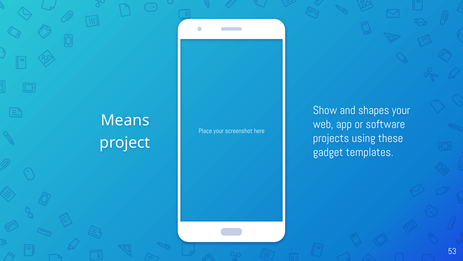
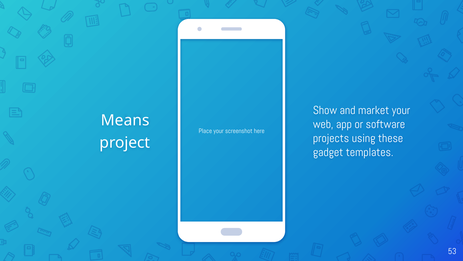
shapes: shapes -> market
